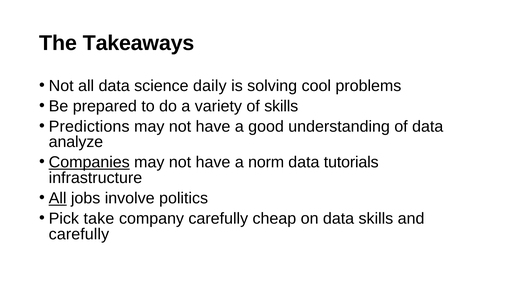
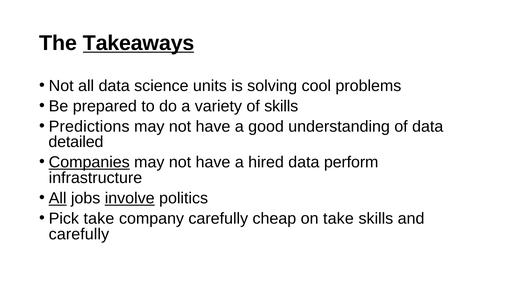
Takeaways underline: none -> present
daily: daily -> units
analyze: analyze -> detailed
norm: norm -> hired
tutorials: tutorials -> perform
involve underline: none -> present
on data: data -> take
